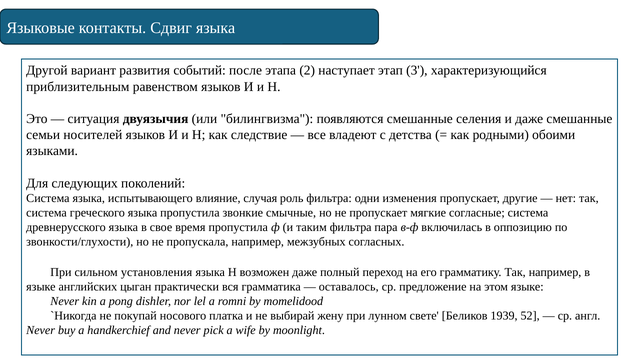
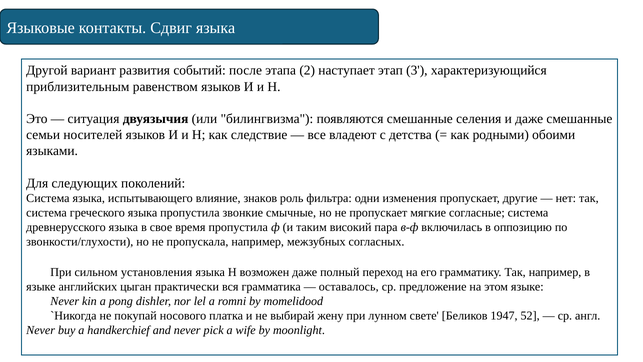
случая: случая -> знаков
таким фильтра: фильтра -> високий
1939: 1939 -> 1947
